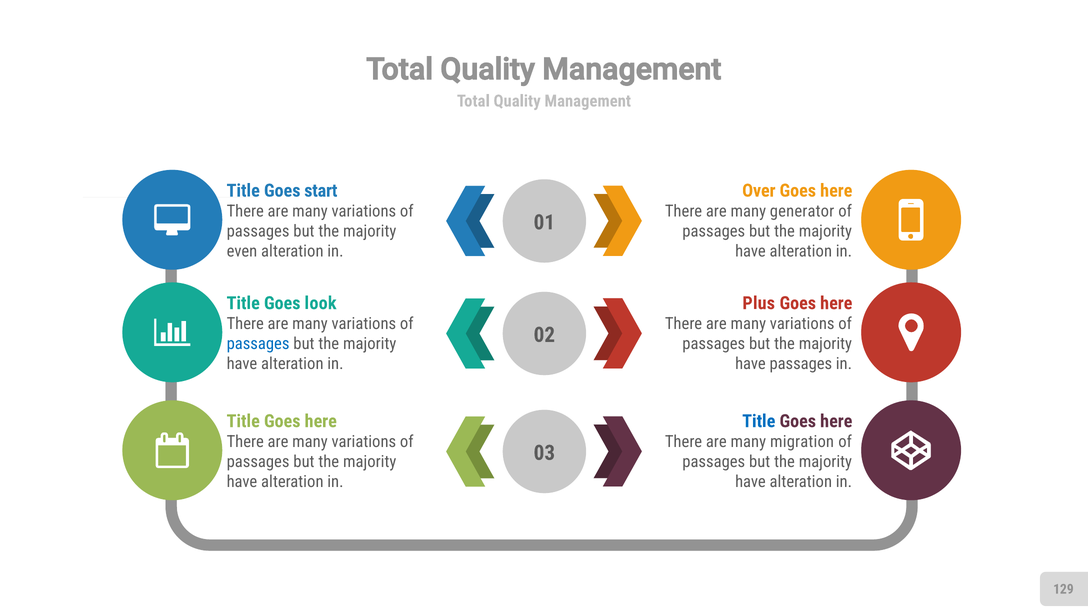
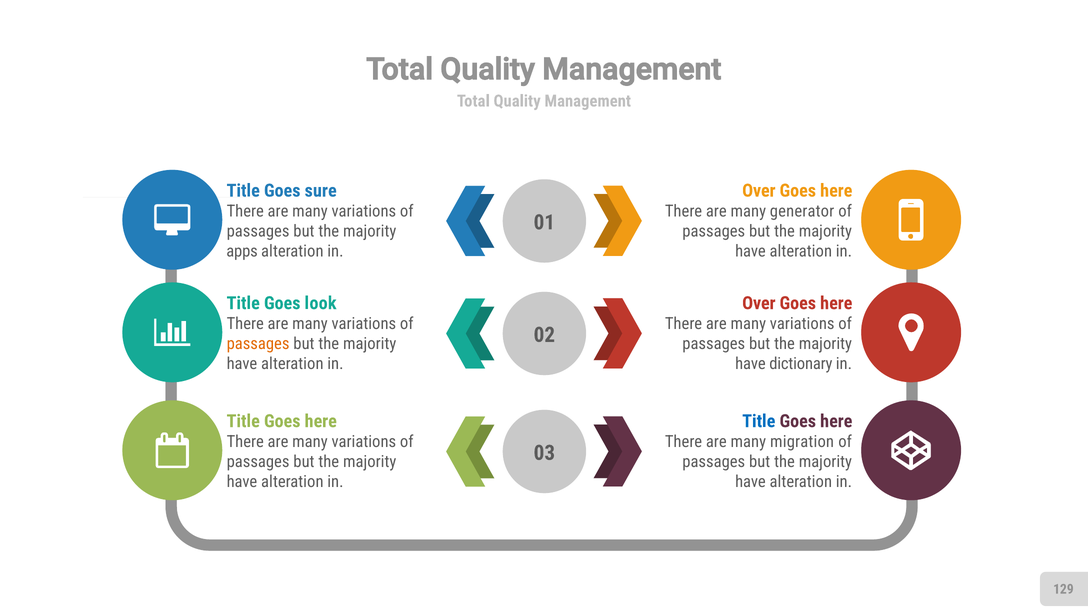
start: start -> sure
even: even -> apps
Plus at (759, 303): Plus -> Over
passages at (258, 344) colour: blue -> orange
have passages: passages -> dictionary
